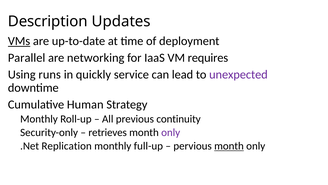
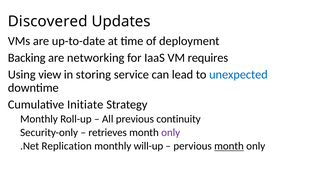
Description: Description -> Discovered
VMs underline: present -> none
Parallel: Parallel -> Backing
runs: runs -> view
quickly: quickly -> storing
unexpected colour: purple -> blue
Human: Human -> Initiate
full-up: full-up -> will-up
